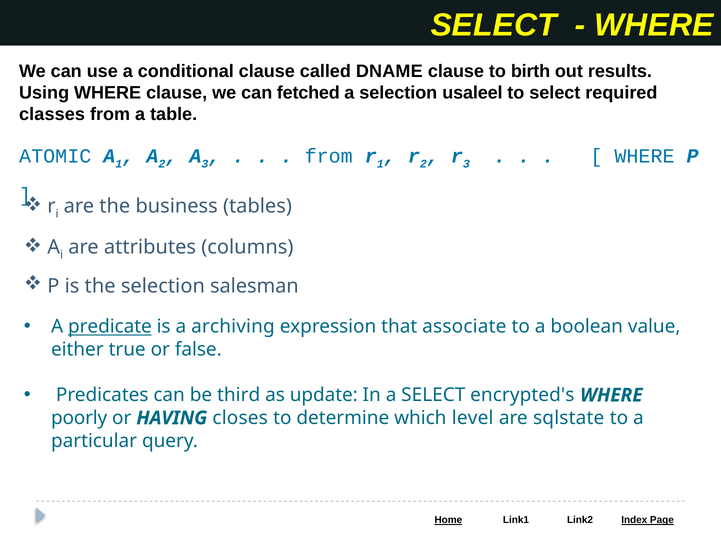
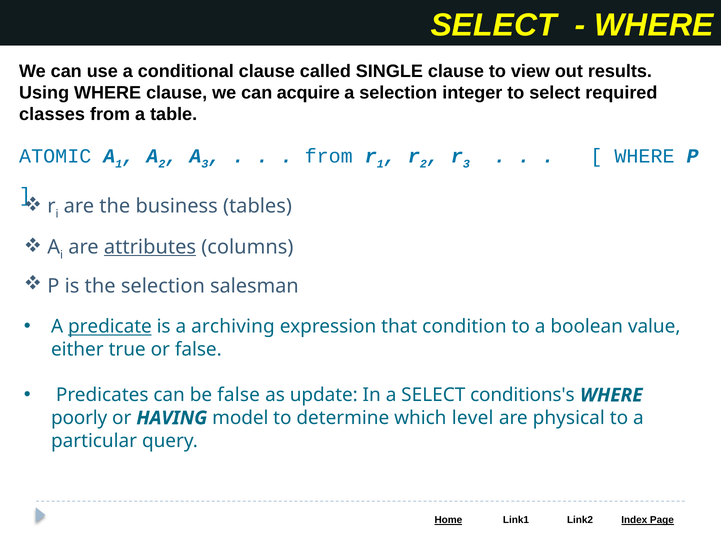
DNAME: DNAME -> SINGLE
birth: birth -> view
fetched: fetched -> acquire
usaleel: usaleel -> integer
attributes underline: none -> present
associate: associate -> condition
be third: third -> false
encrypted's: encrypted's -> conditions's
closes: closes -> model
sqlstate: sqlstate -> physical
